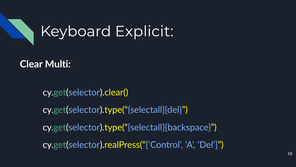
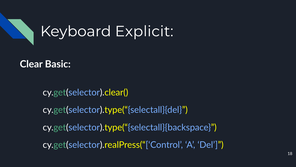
Multi: Multi -> Basic
